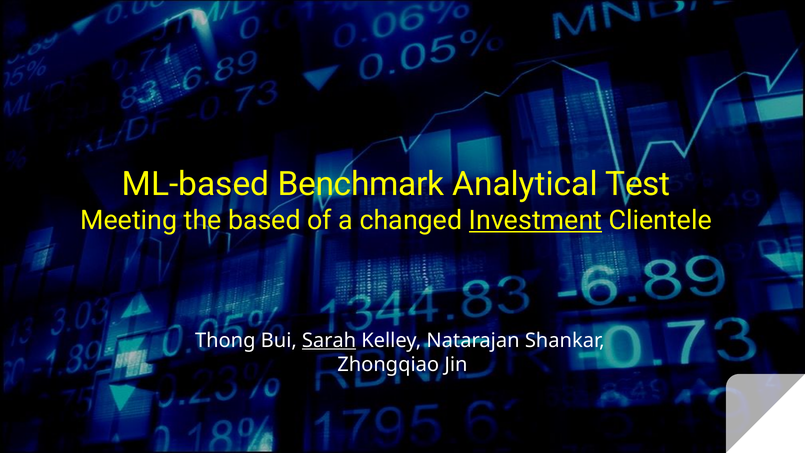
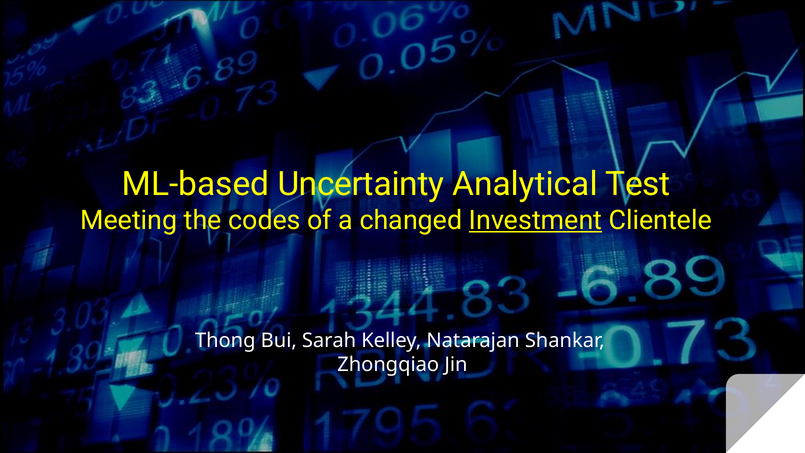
Benchmark: Benchmark -> Uncertainty
based: based -> codes
Sarah underline: present -> none
